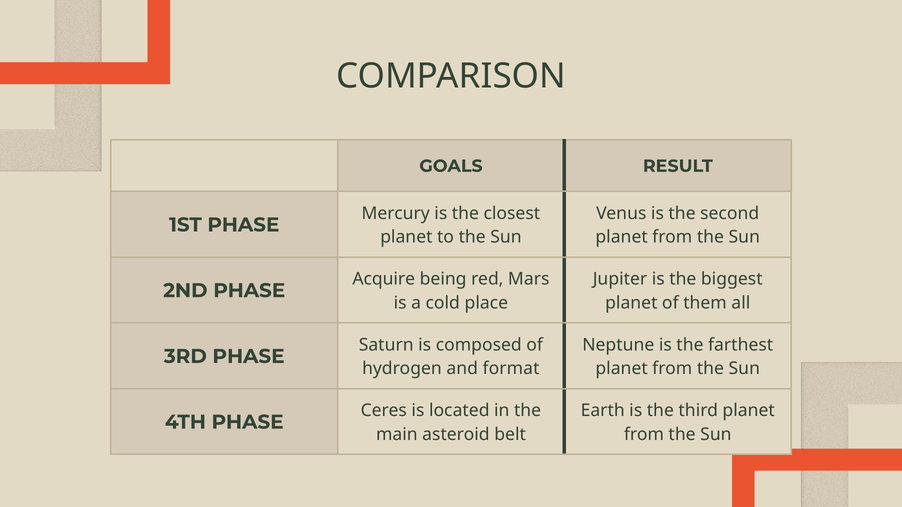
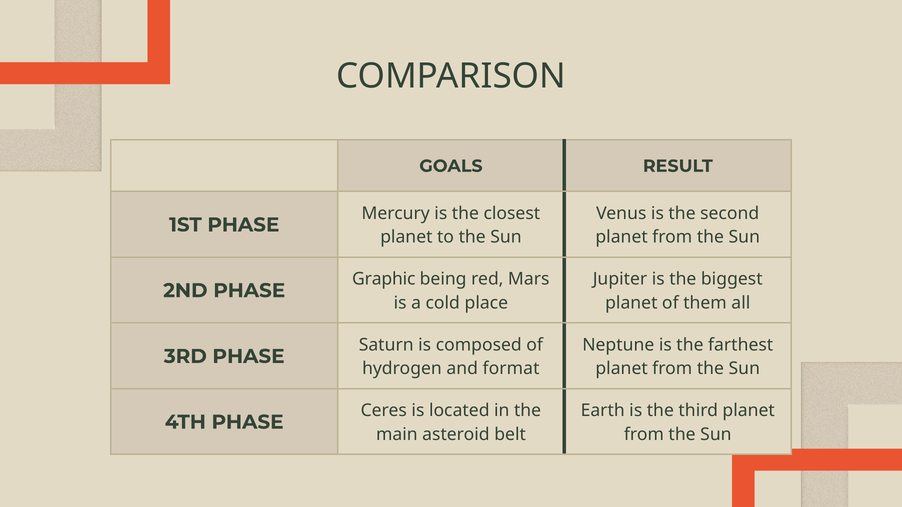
Acquire: Acquire -> Graphic
